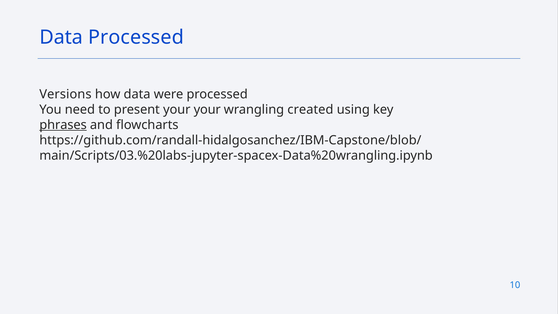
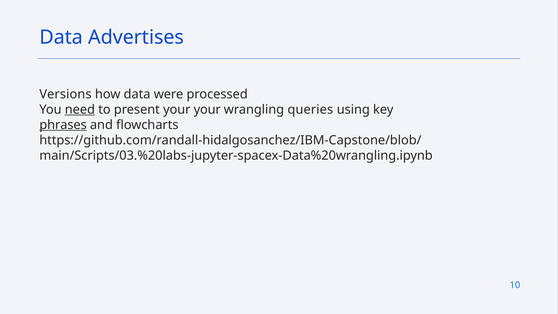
Data Processed: Processed -> Advertises
need underline: none -> present
created: created -> queries
